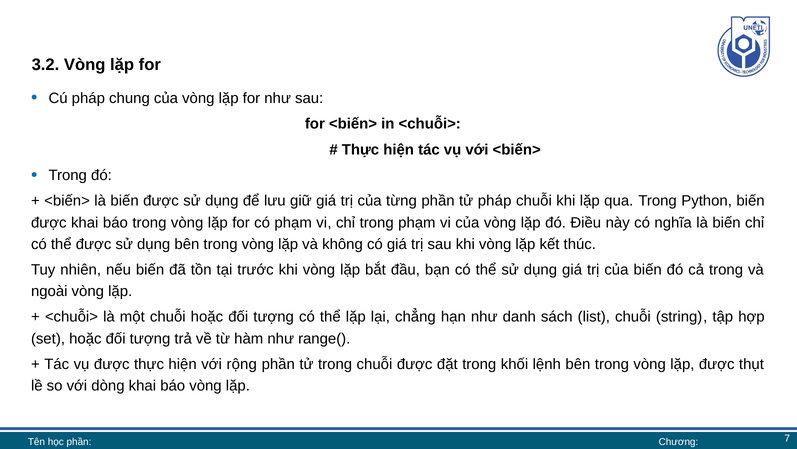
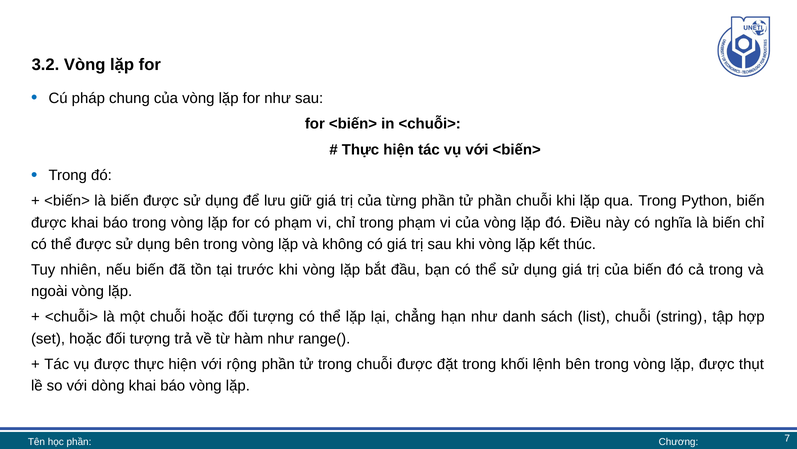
tử pháp: pháp -> phần
